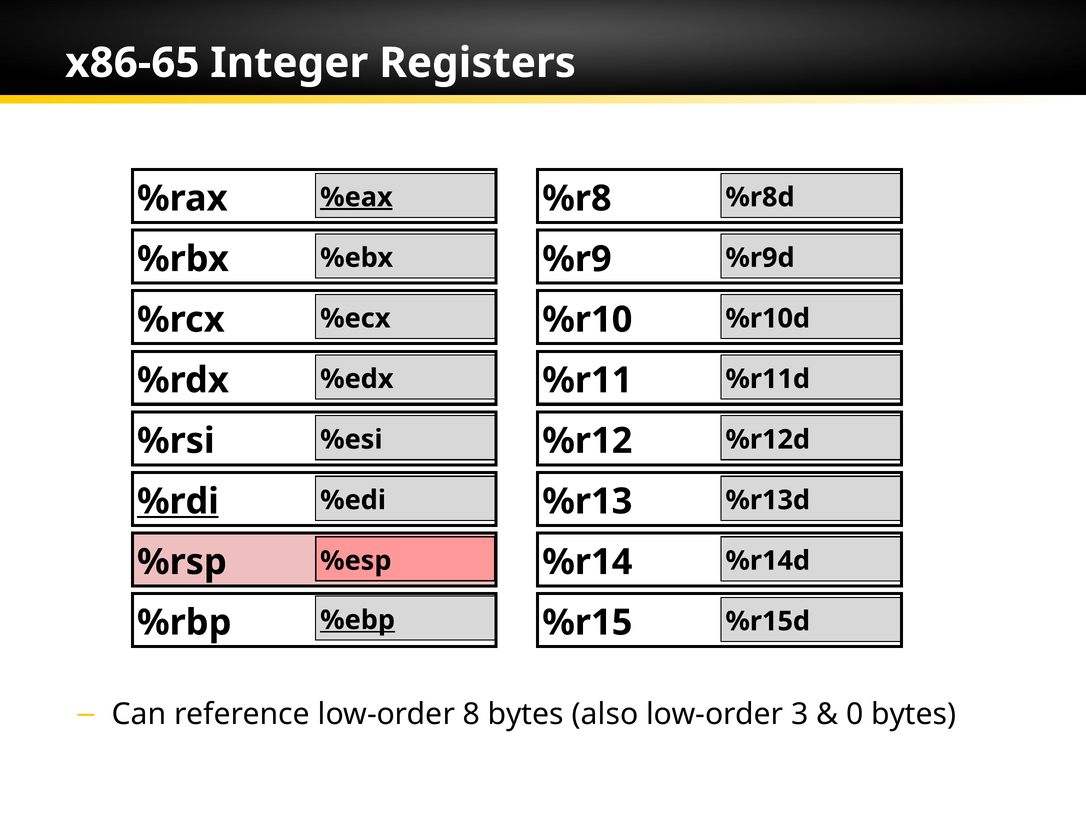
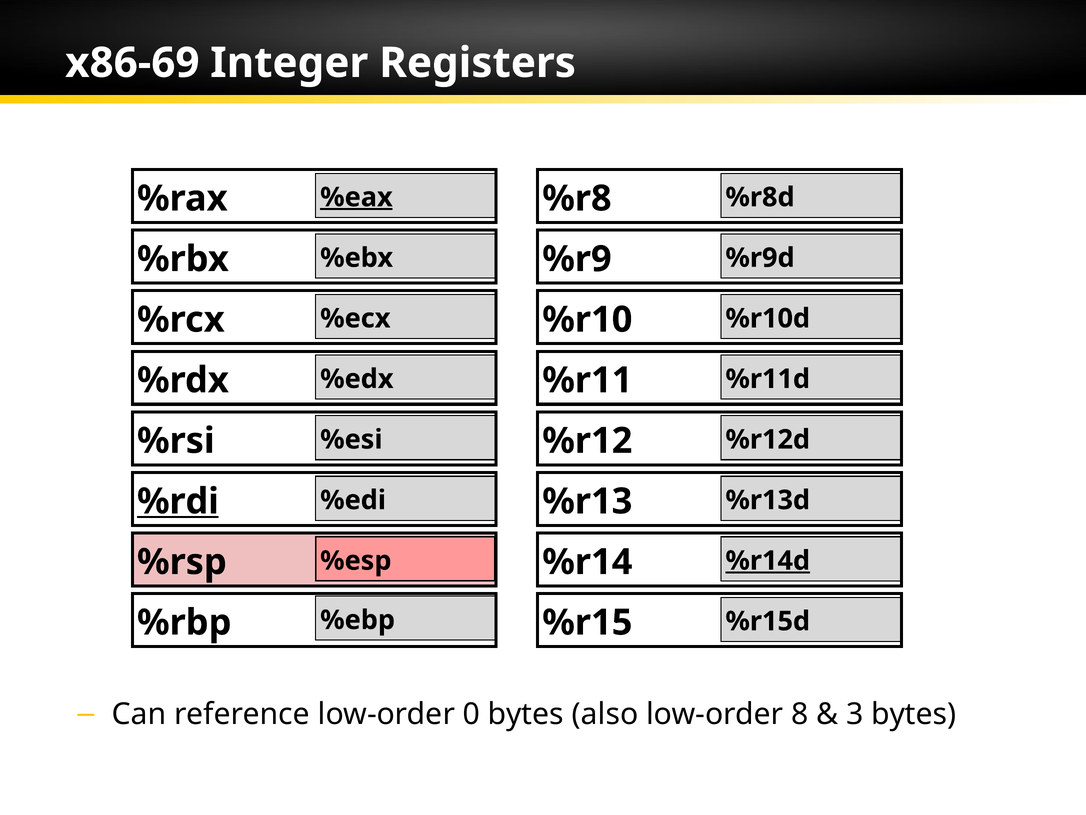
x86-65: x86-65 -> x86-69
%r14d underline: none -> present
%ebp underline: present -> none
8: 8 -> 0
3: 3 -> 8
0: 0 -> 3
